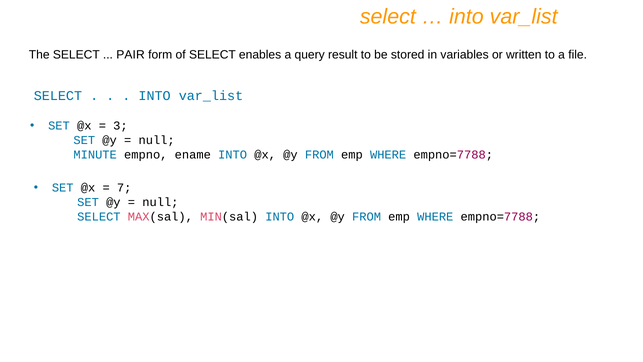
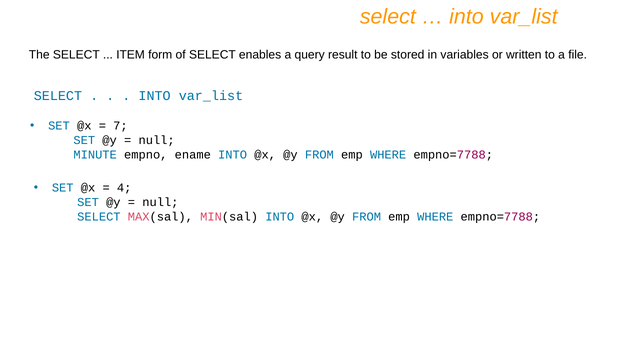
PAIR: PAIR -> ITEM
3: 3 -> 7
7: 7 -> 4
